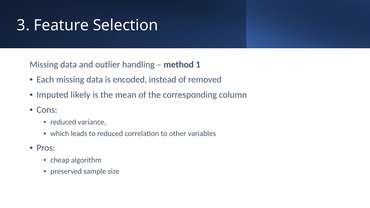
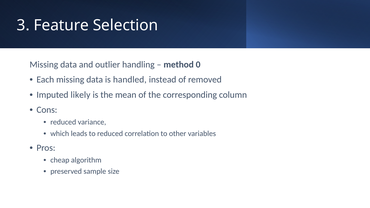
1: 1 -> 0
encoded: encoded -> handled
